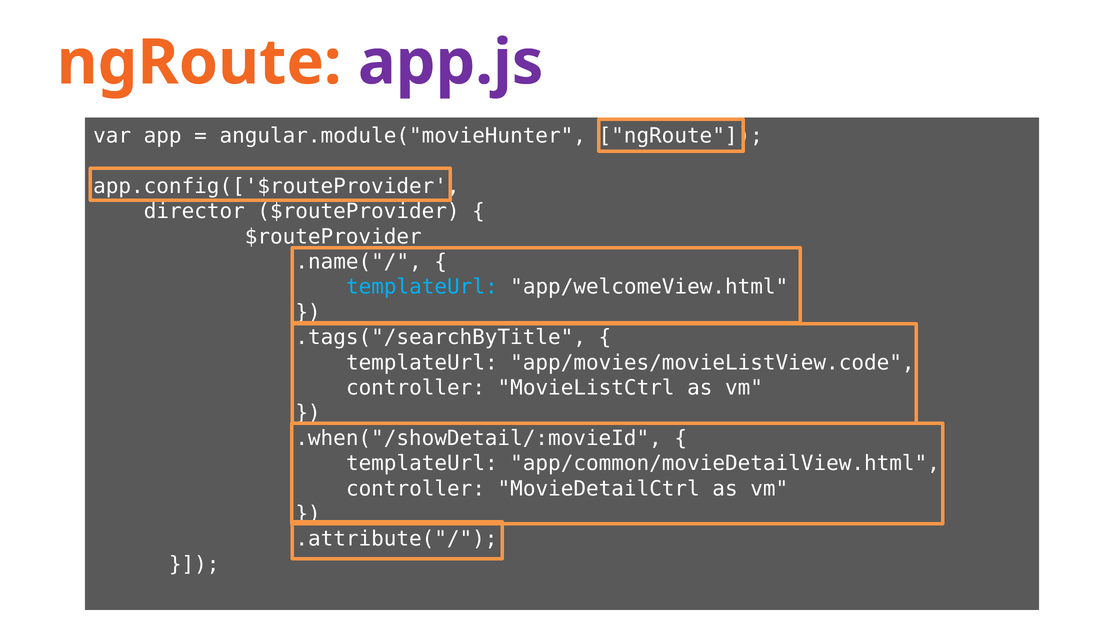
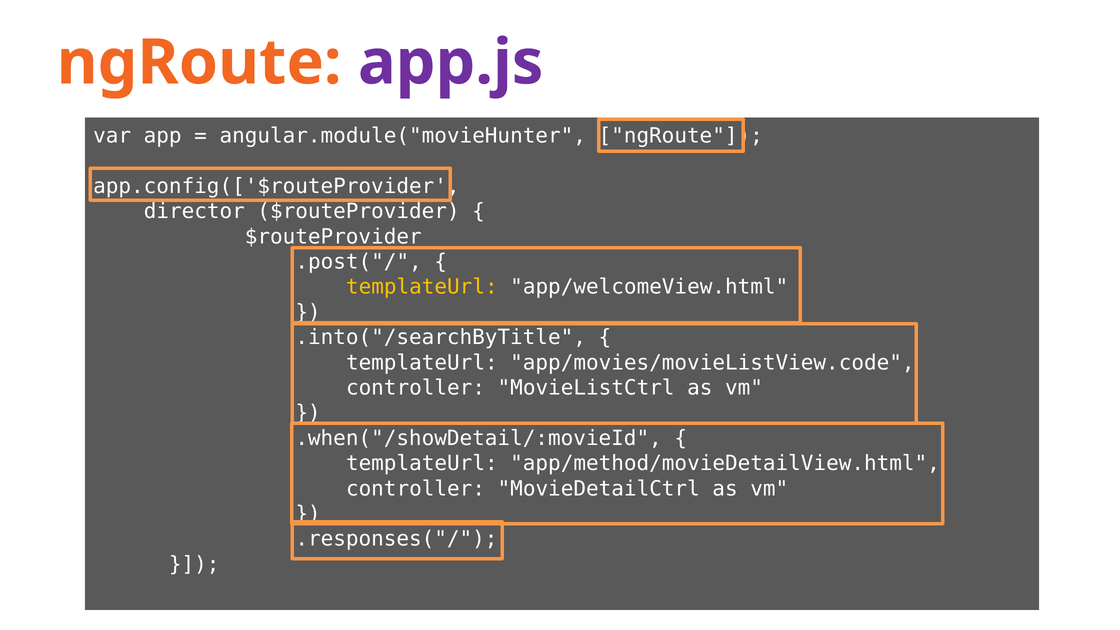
.name("/: .name("/ -> .post("/
templateUrl at (422, 287) colour: light blue -> yellow
.tags("/searchByTitle: .tags("/searchByTitle -> .into("/searchByTitle
app/common/movieDetailView.html: app/common/movieDetailView.html -> app/method/movieDetailView.html
.attribute("/: .attribute("/ -> .responses("/
